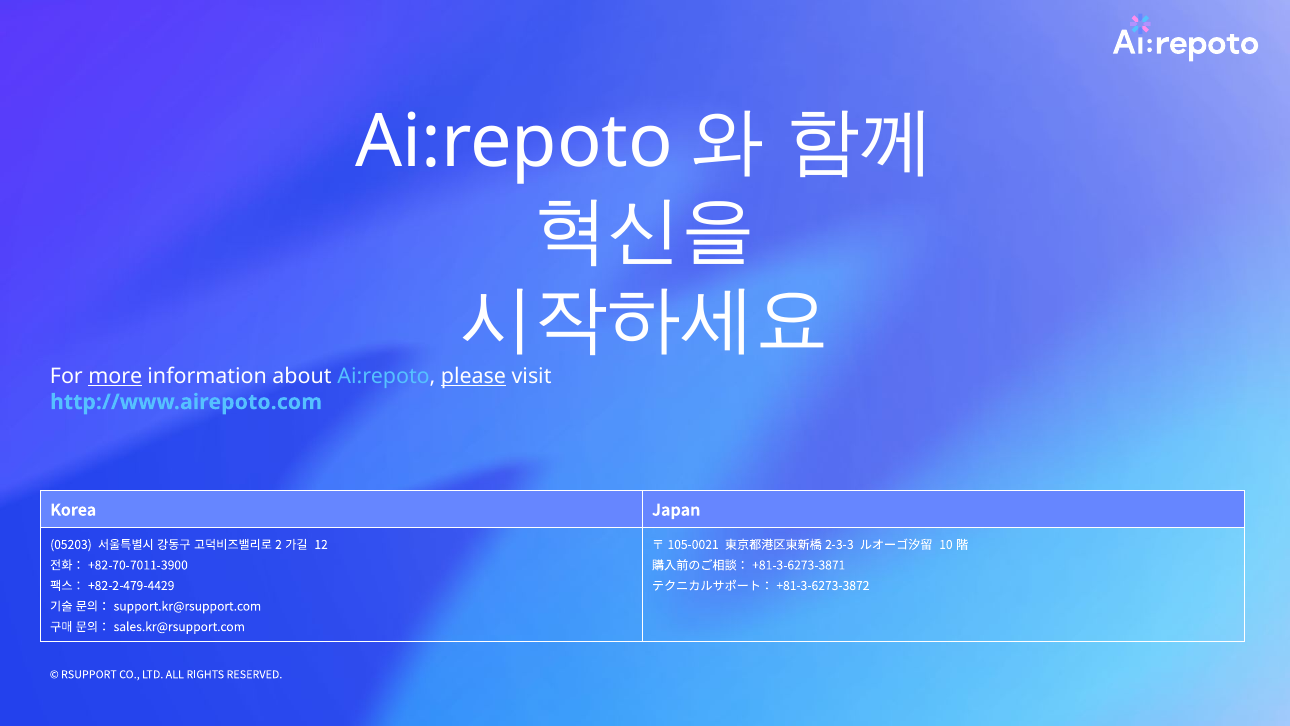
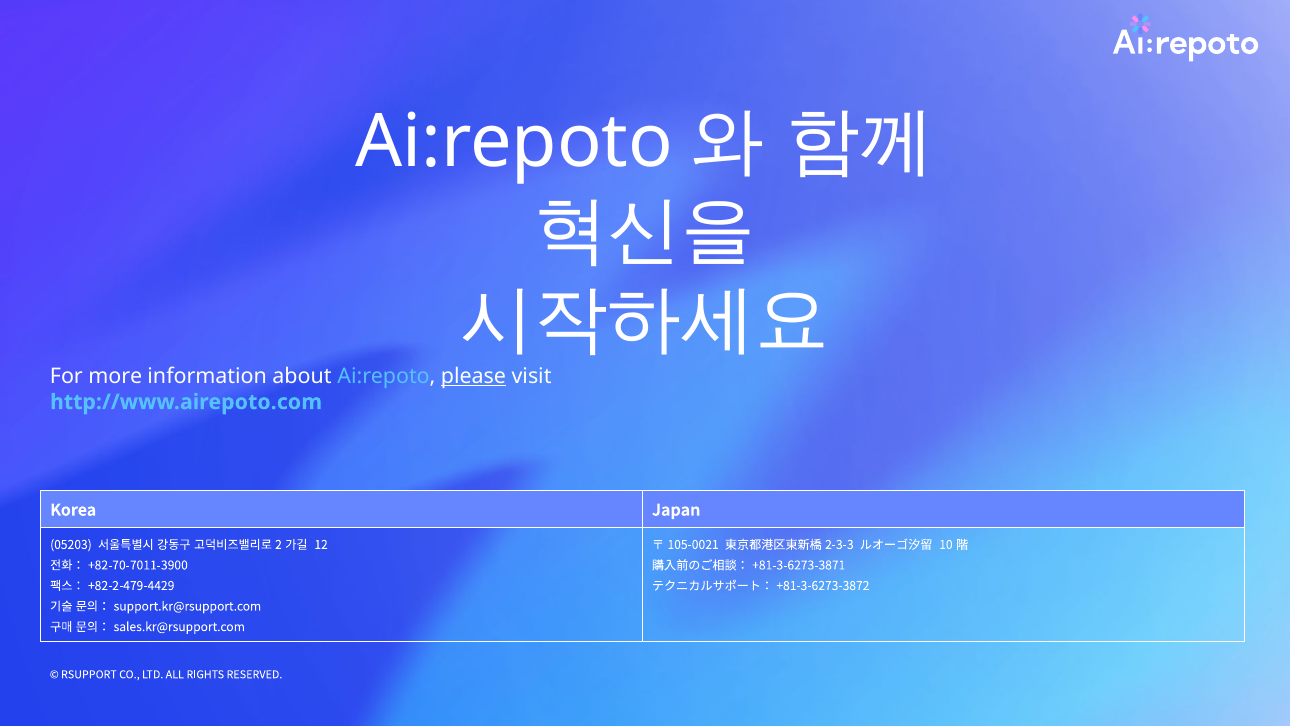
more underline: present -> none
